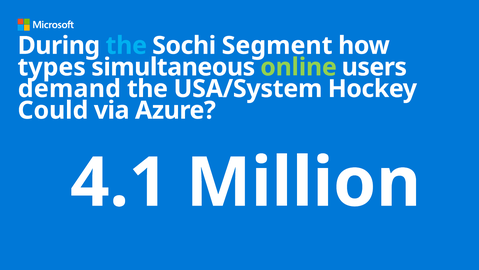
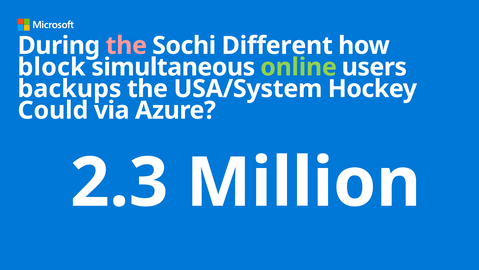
the at (126, 46) colour: light blue -> pink
Segment: Segment -> Different
types: types -> block
demand: demand -> backups
4.1: 4.1 -> 2.3
